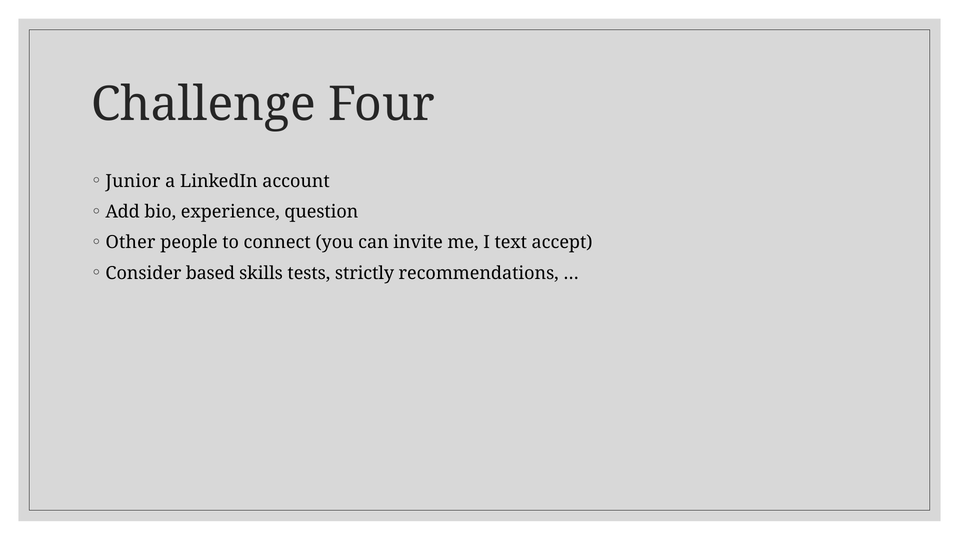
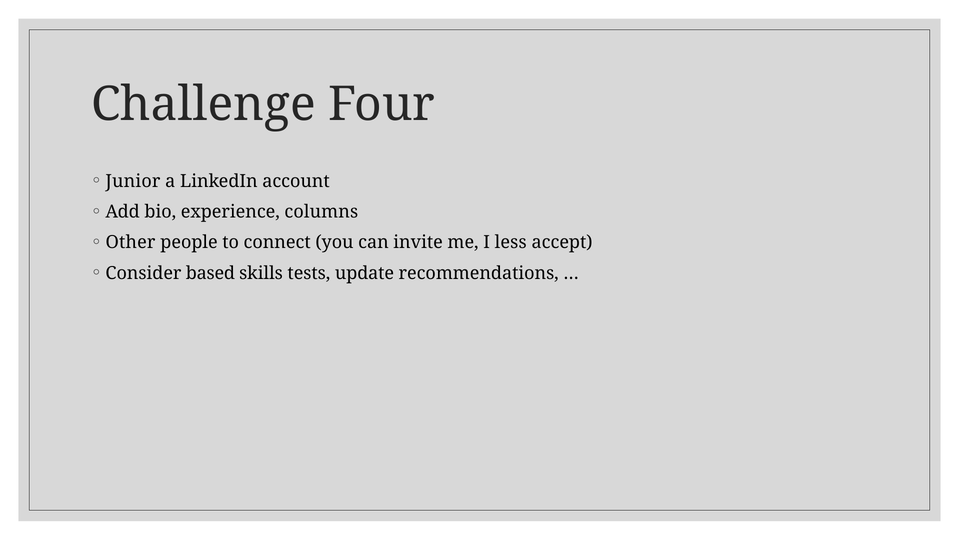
question: question -> columns
text: text -> less
strictly: strictly -> update
